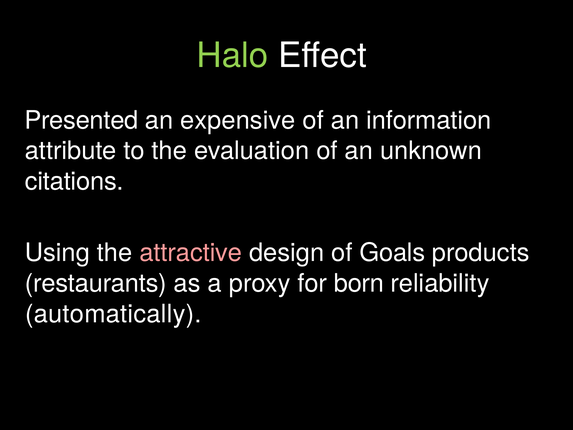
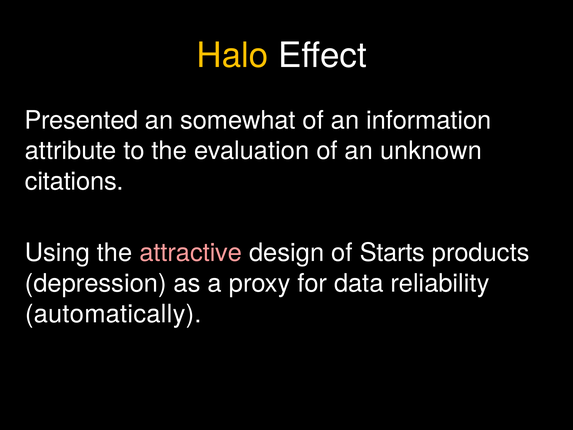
Halo colour: light green -> yellow
expensive: expensive -> somewhat
Goals: Goals -> Starts
restaurants: restaurants -> depression
born: born -> data
